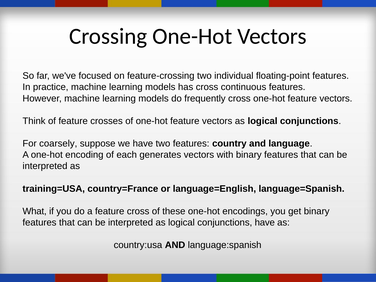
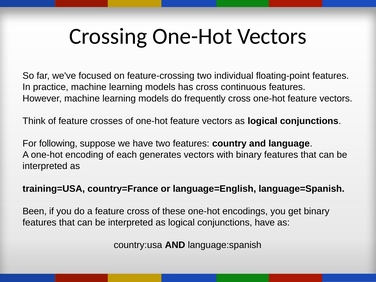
coarsely: coarsely -> following
What: What -> Been
